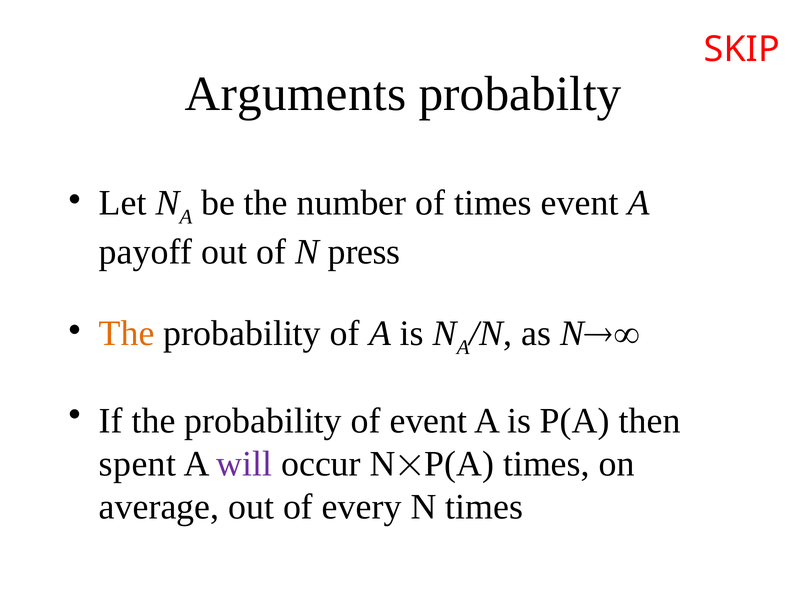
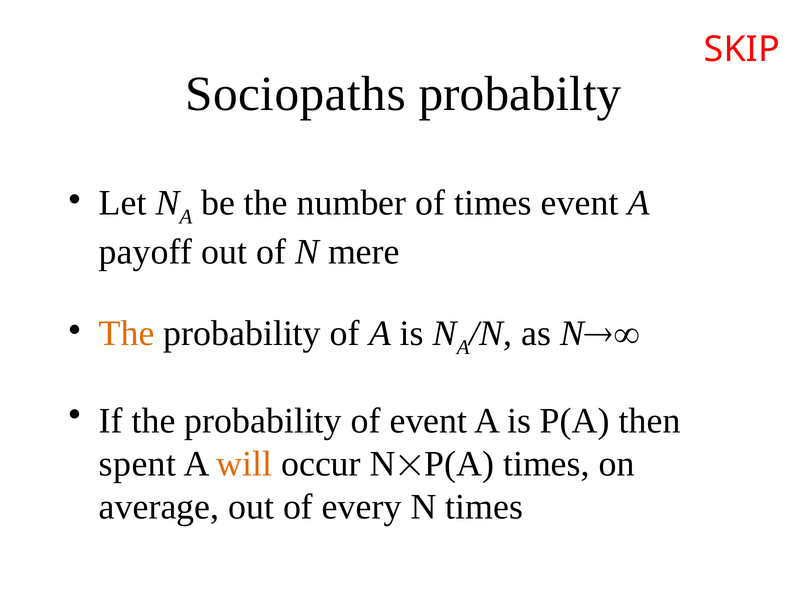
Arguments: Arguments -> Sociopaths
press: press -> mere
will colour: purple -> orange
